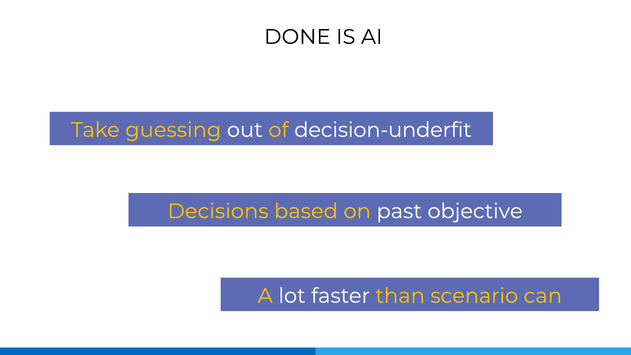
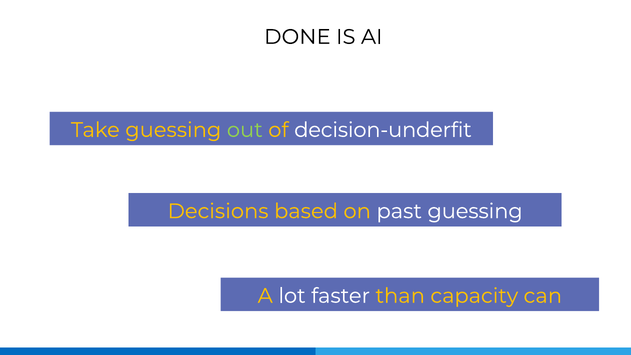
out colour: white -> light green
past objective: objective -> guessing
scenario: scenario -> capacity
